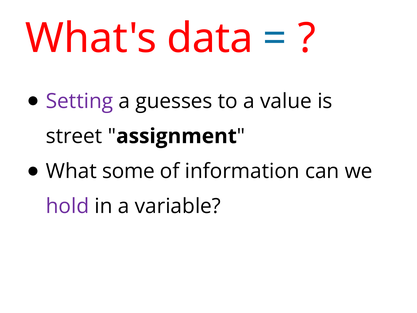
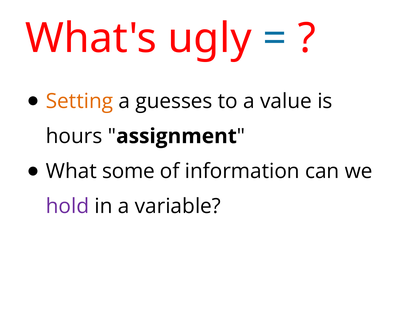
data: data -> ugly
Setting colour: purple -> orange
street: street -> hours
